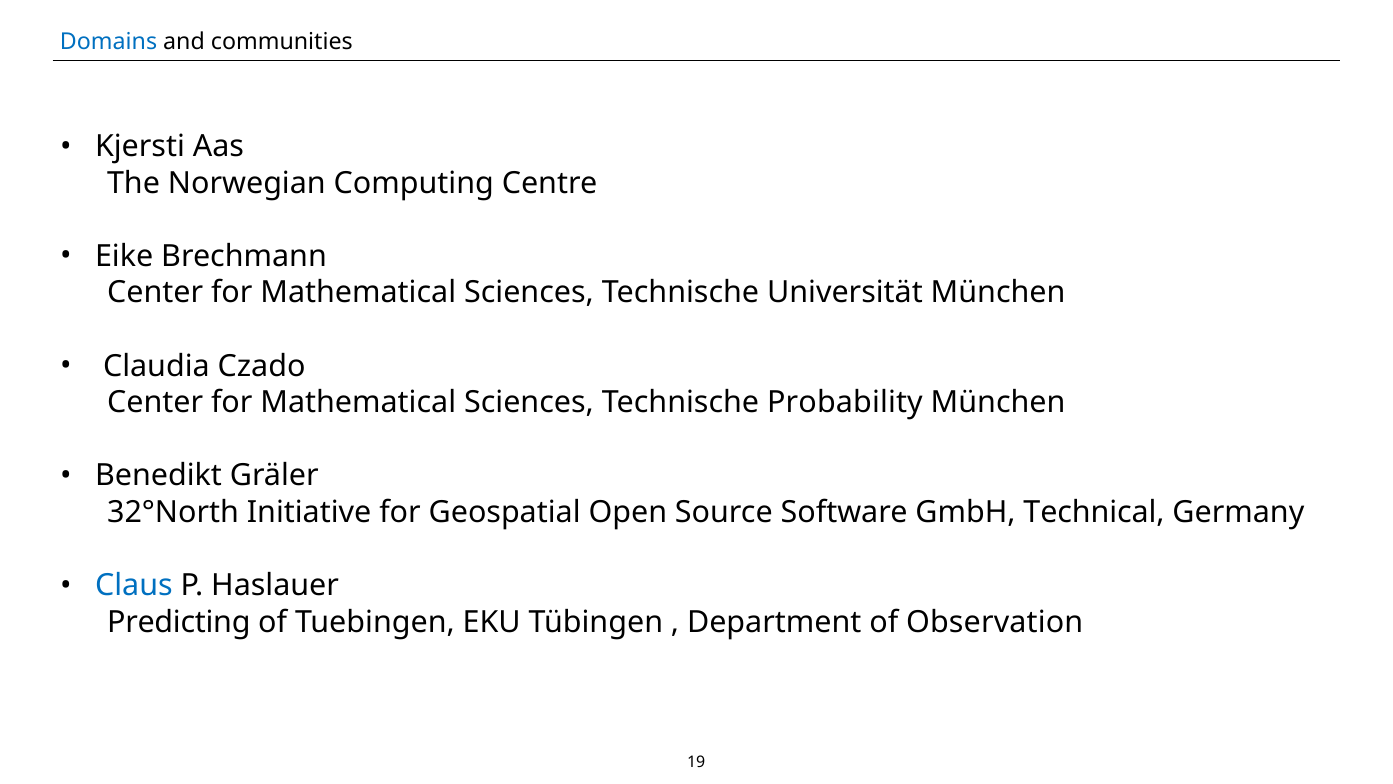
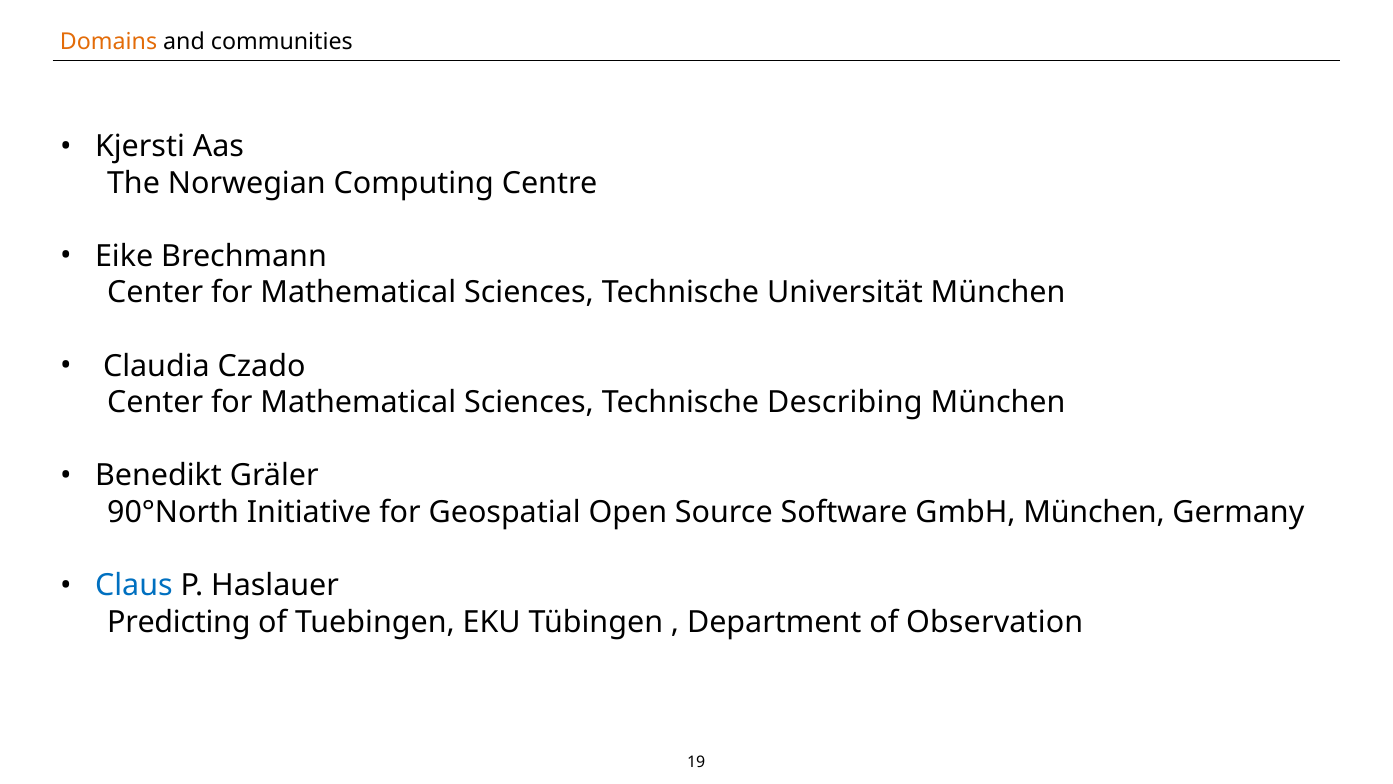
Domains colour: blue -> orange
Probability: Probability -> Describing
32°North: 32°North -> 90°North
GmbH Technical: Technical -> München
